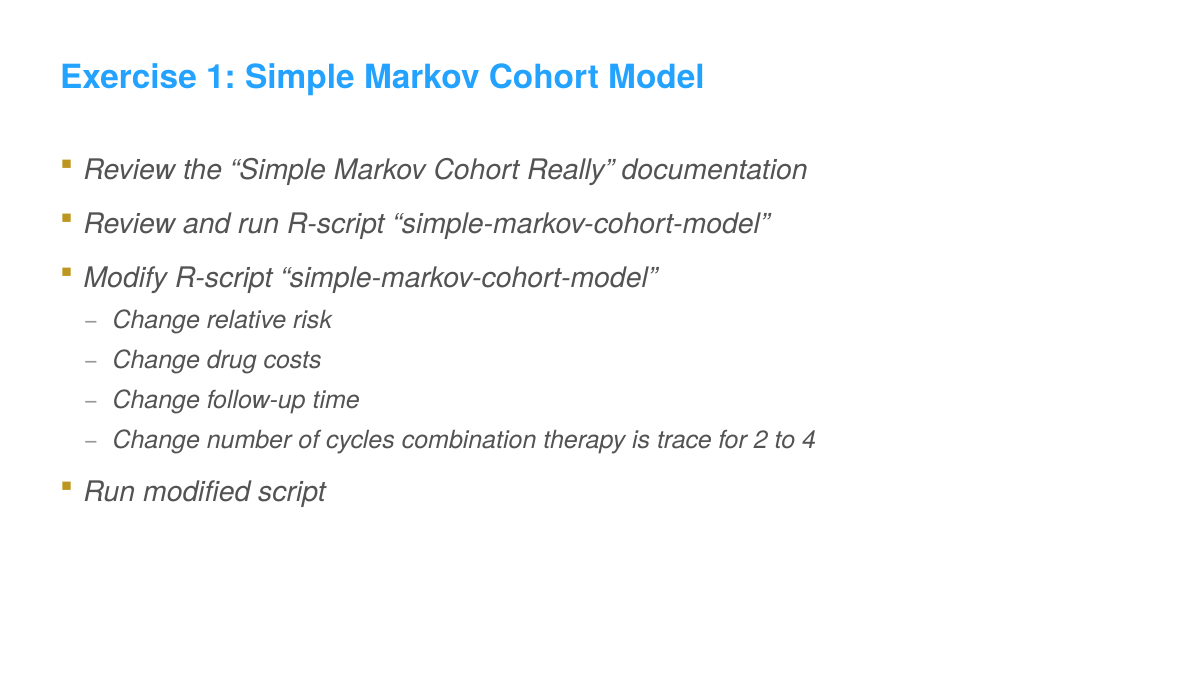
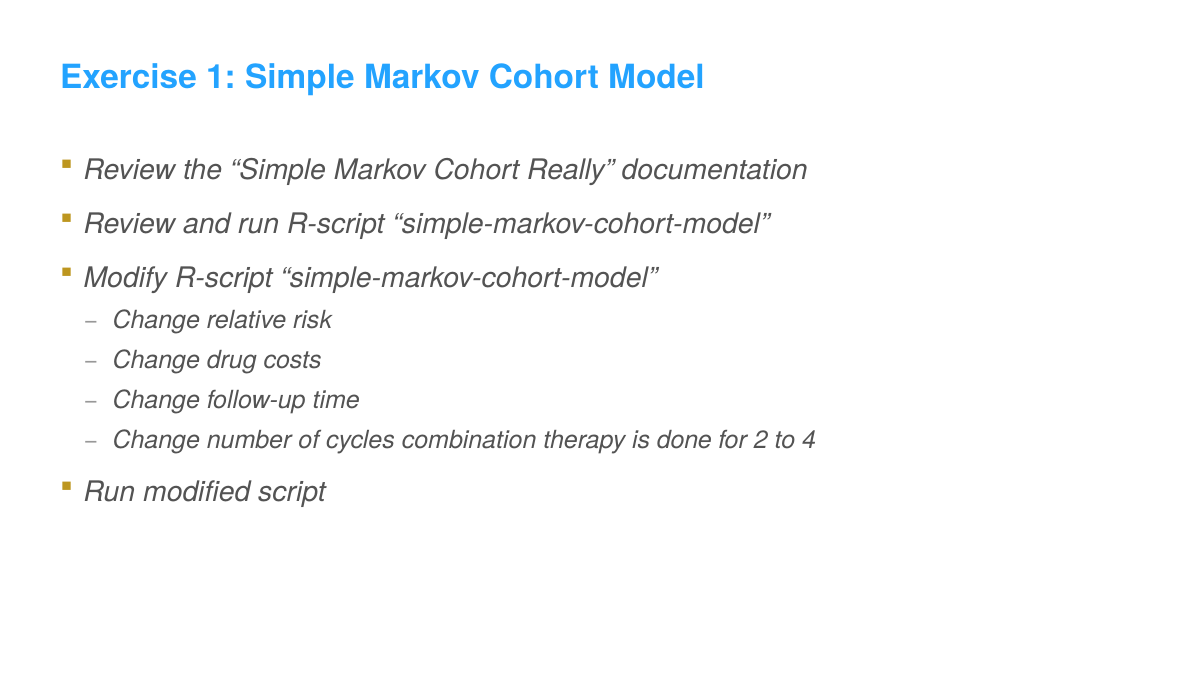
trace: trace -> done
